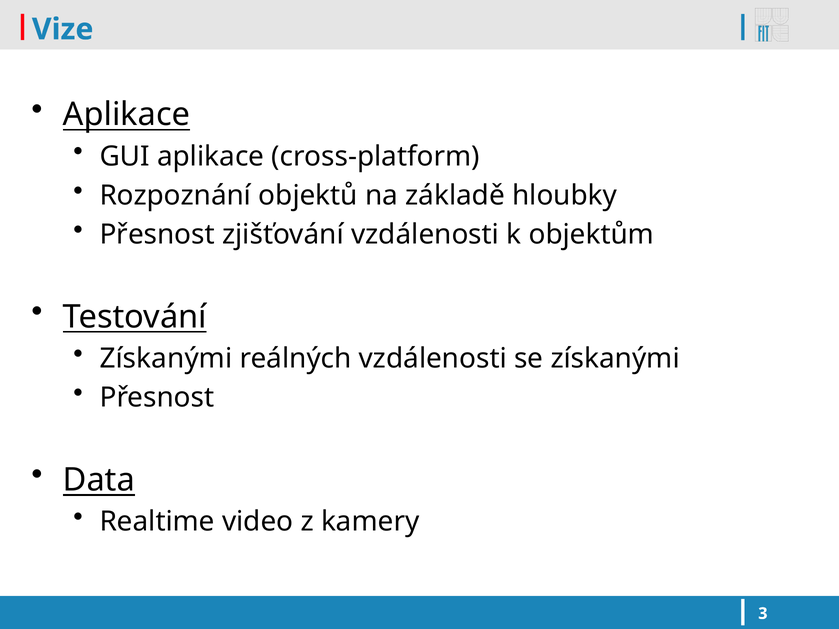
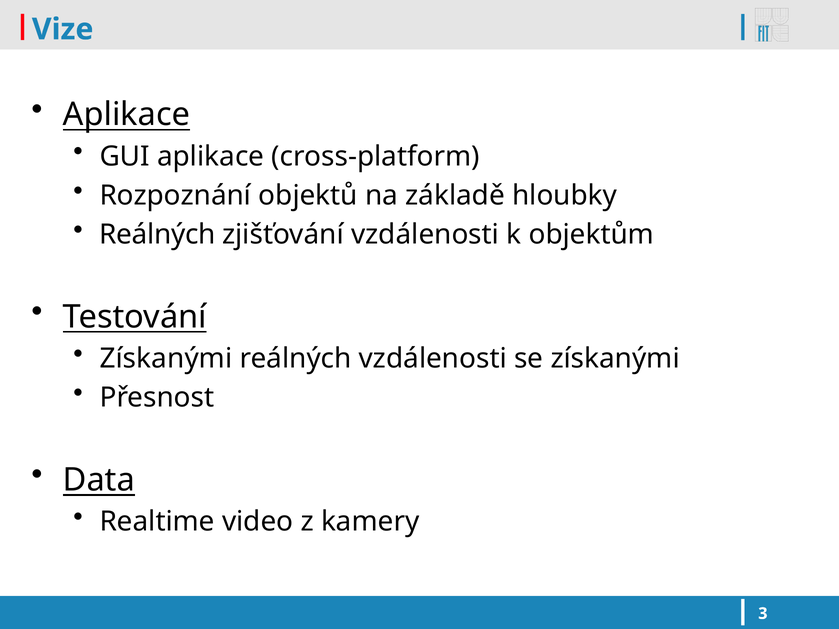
Přesnost at (157, 235): Přesnost -> Reálných
